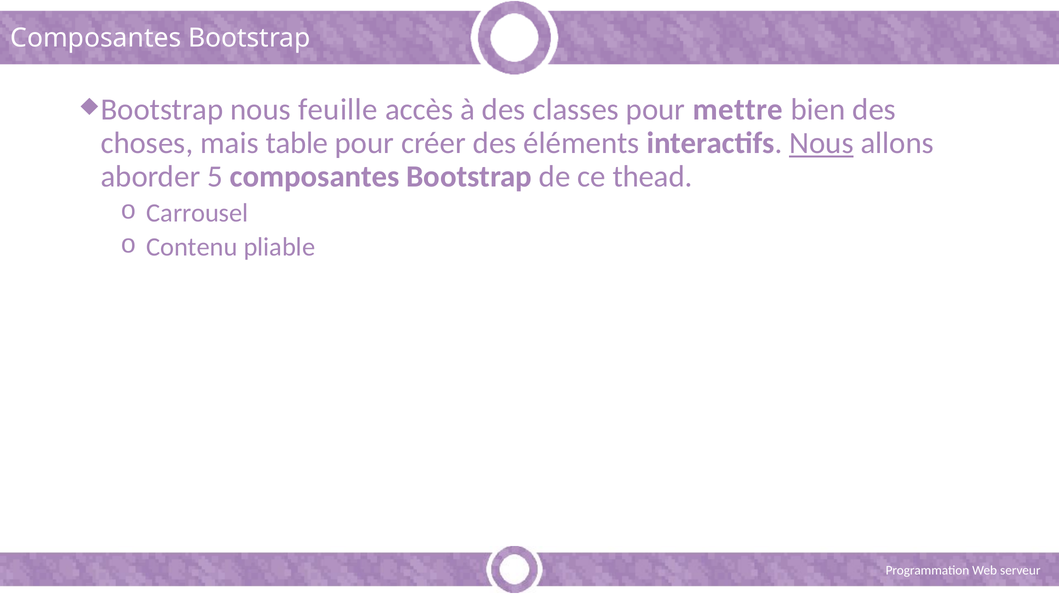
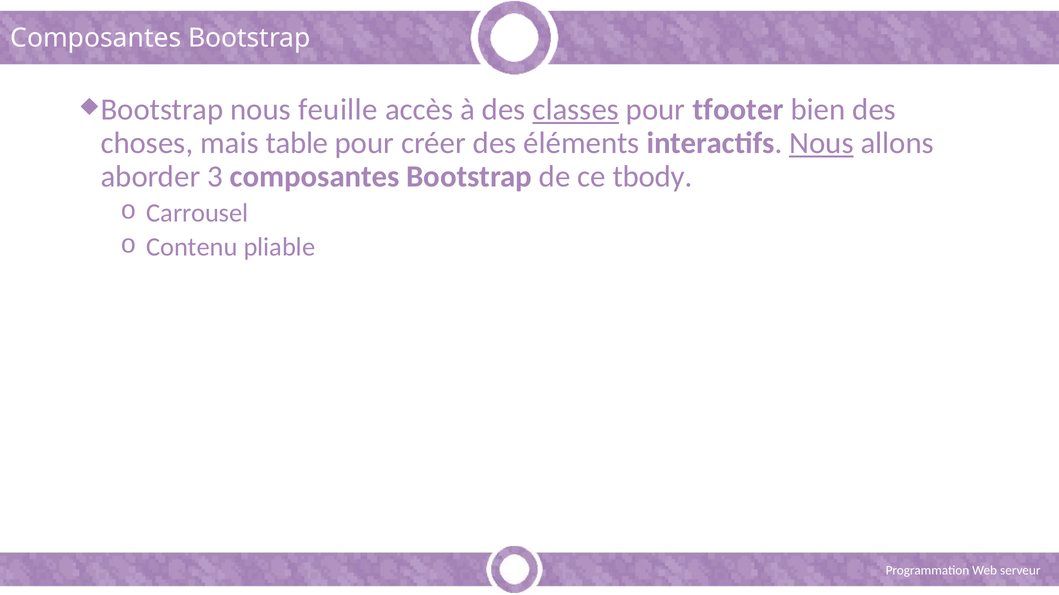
classes underline: none -> present
mettre: mettre -> tfooter
5: 5 -> 3
thead: thead -> tbody
